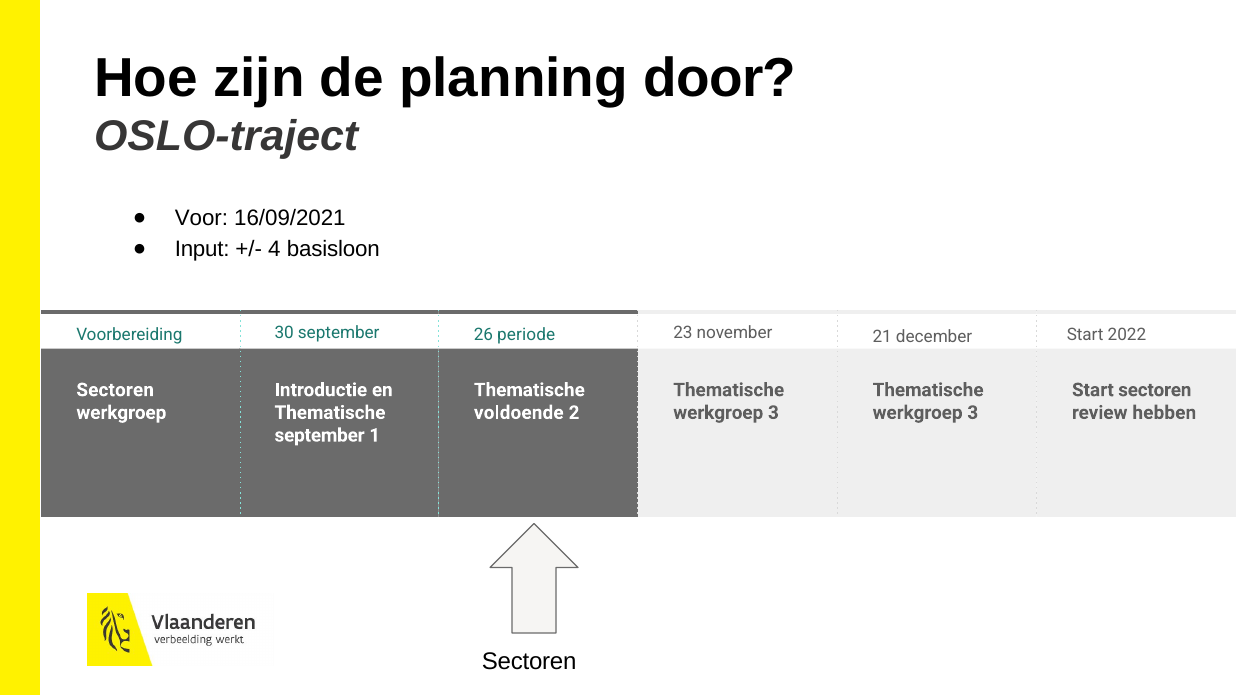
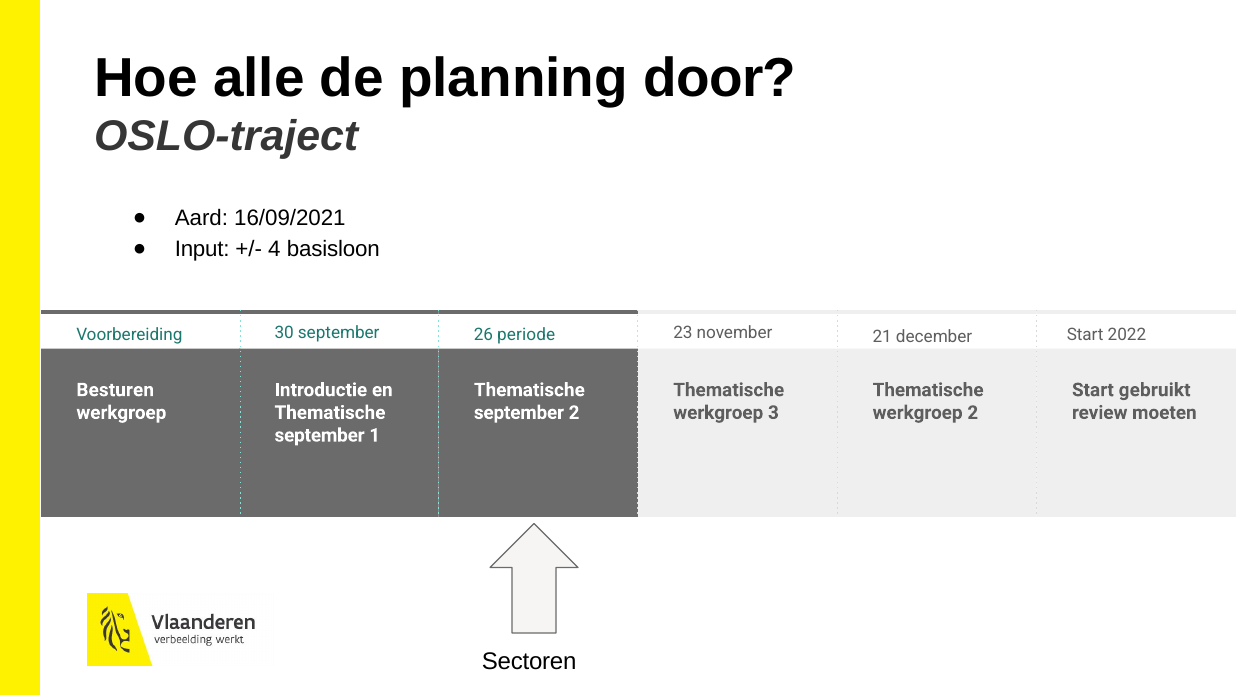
zijn: zijn -> alle
Voor: Voor -> Aard
Sectoren at (115, 390): Sectoren -> Besturen
Start sectoren: sectoren -> gebruikt
voldoende at (519, 413): voldoende -> september
3 at (973, 413): 3 -> 2
hebben: hebben -> moeten
